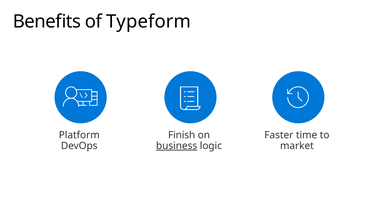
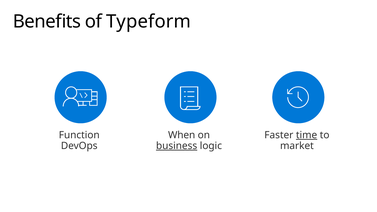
Platform: Platform -> Function
Finish: Finish -> When
time underline: none -> present
